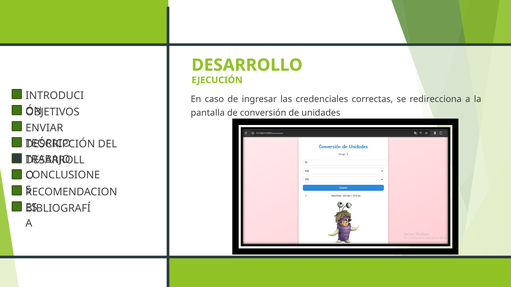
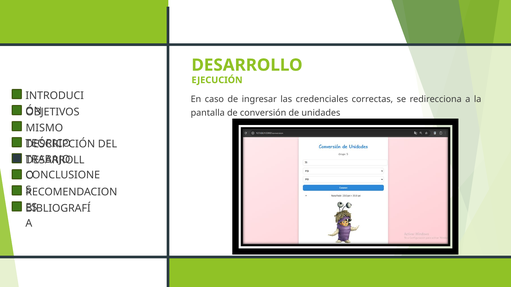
ENVIAR: ENVIAR -> MISMO
